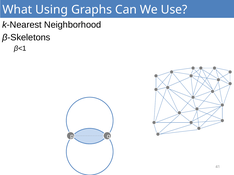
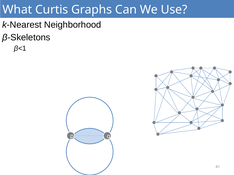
Using: Using -> Curtis
